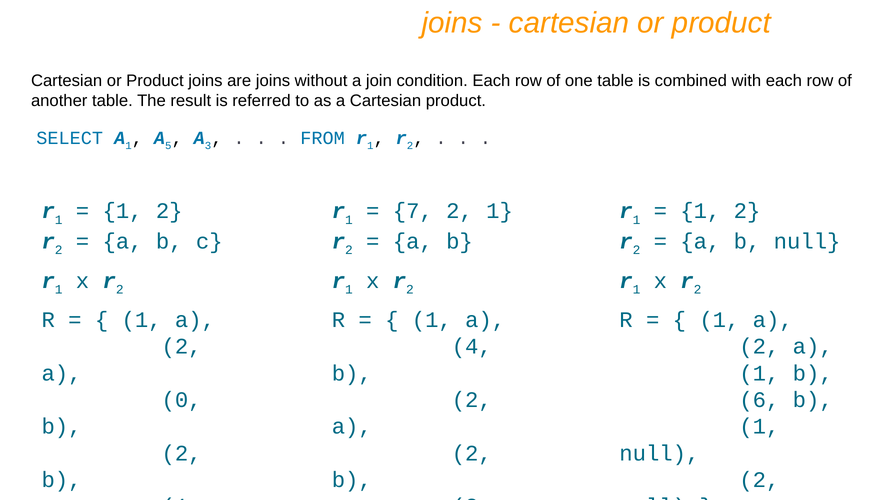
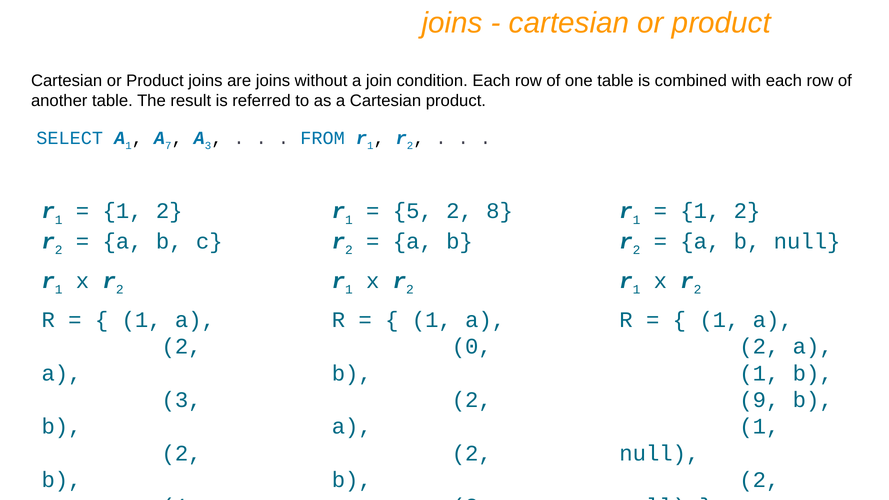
5: 5 -> 7
7: 7 -> 5
2 1: 1 -> 8
4 at (472, 347): 4 -> 0
0 at (182, 400): 0 -> 3
6: 6 -> 9
